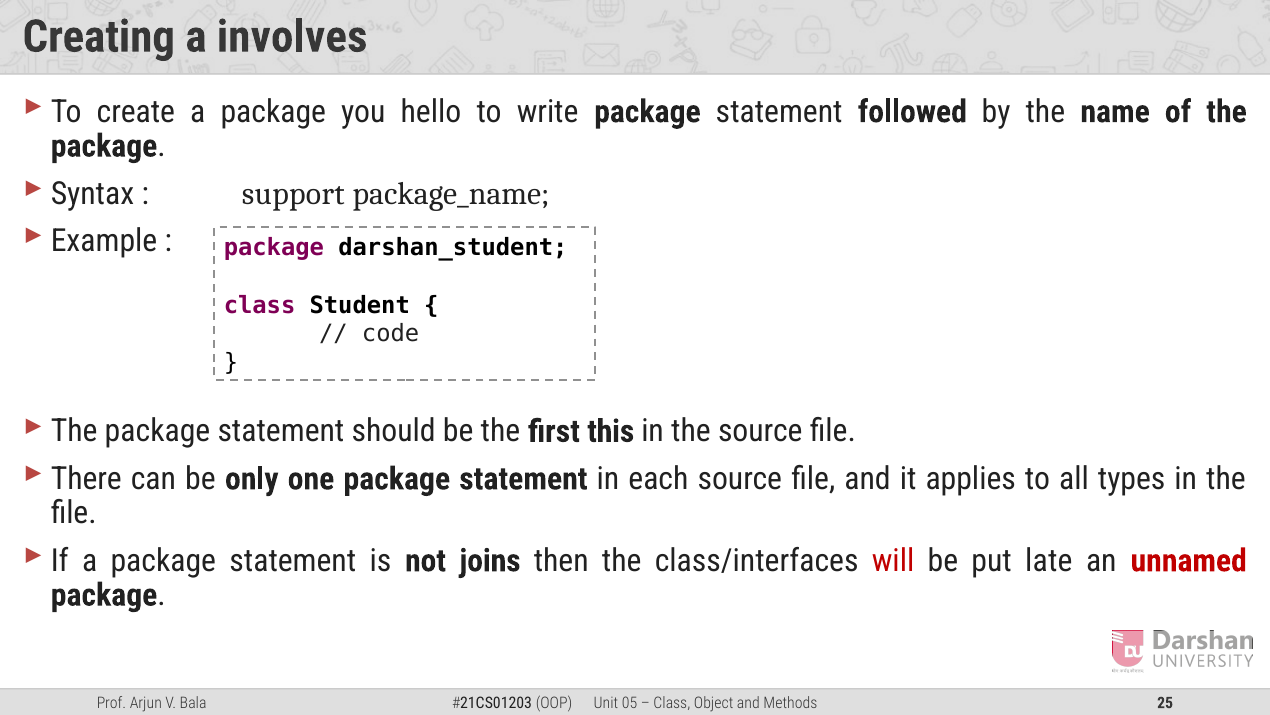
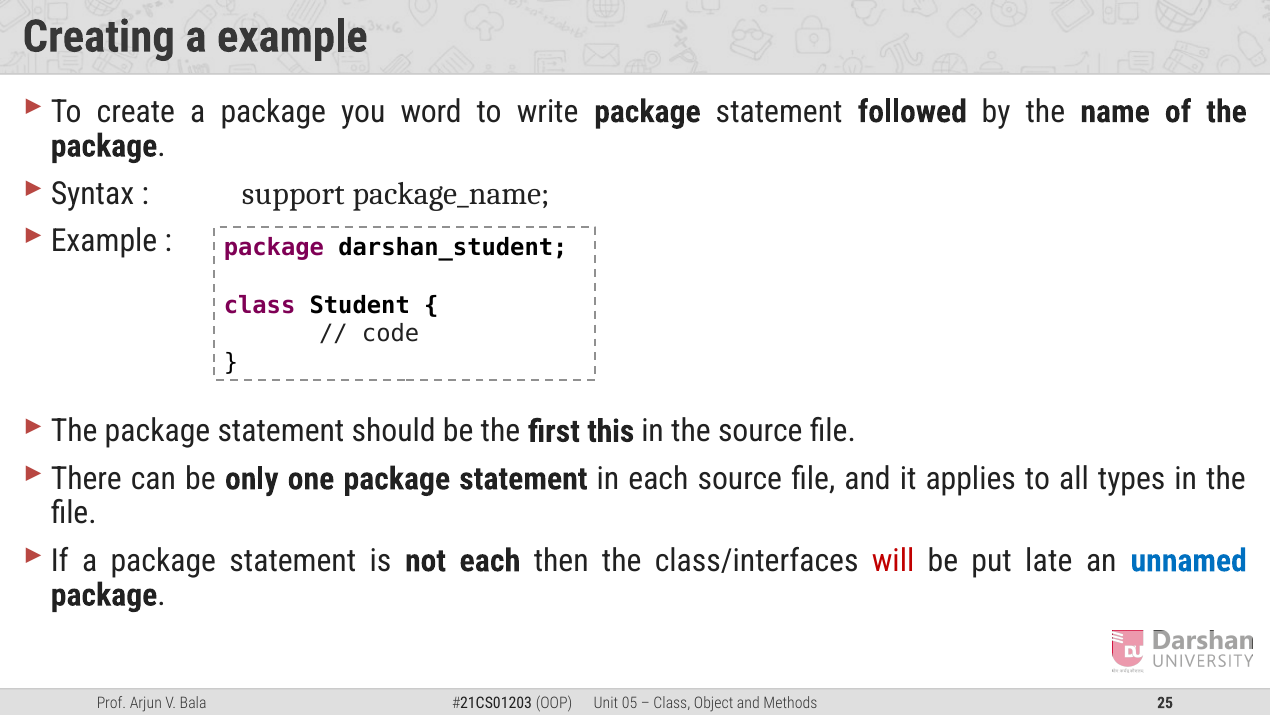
a involves: involves -> example
hello: hello -> word
not joins: joins -> each
unnamed colour: red -> blue
